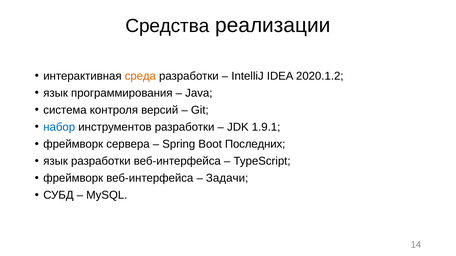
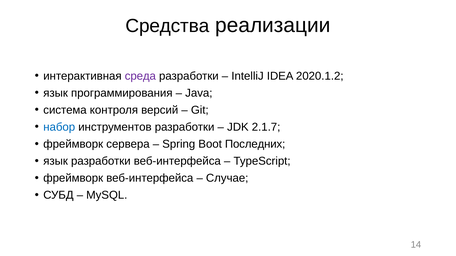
среда colour: orange -> purple
1.9.1: 1.9.1 -> 2.1.7
Задачи: Задачи -> Случае
